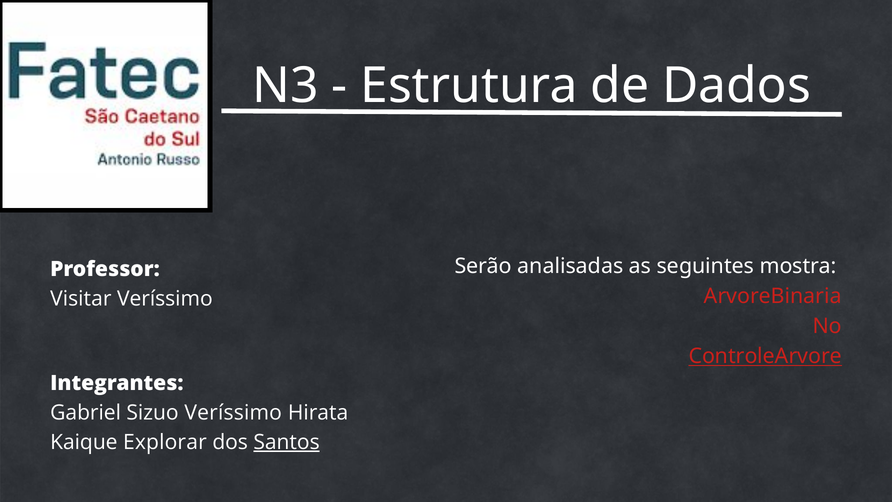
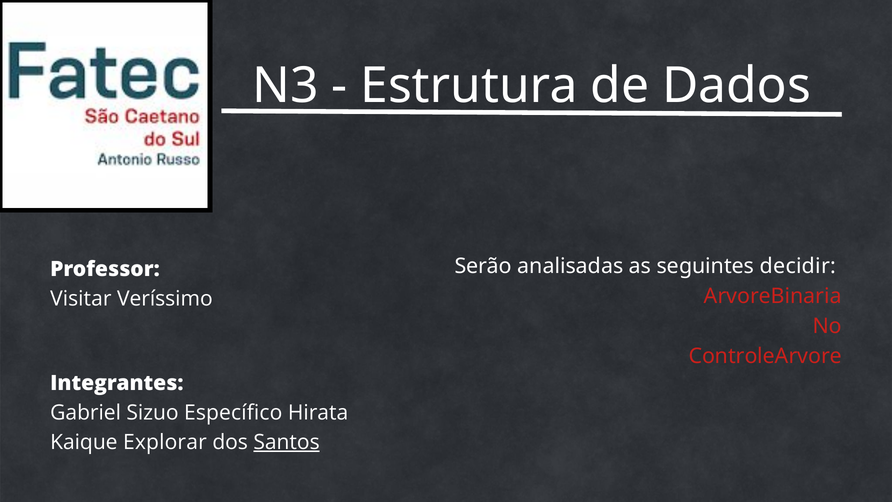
mostra: mostra -> decidir
ControleArvore underline: present -> none
Sizuo Veríssimo: Veríssimo -> Específico
